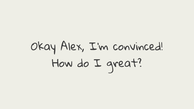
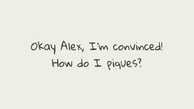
great: great -> piques
